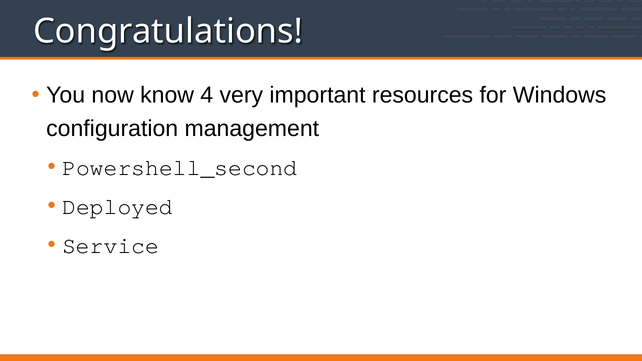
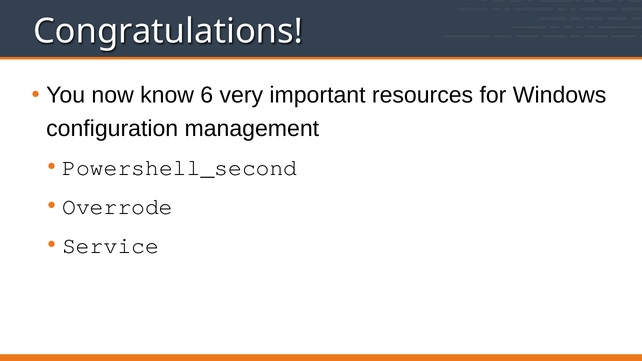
4: 4 -> 6
Deployed: Deployed -> Overrode
